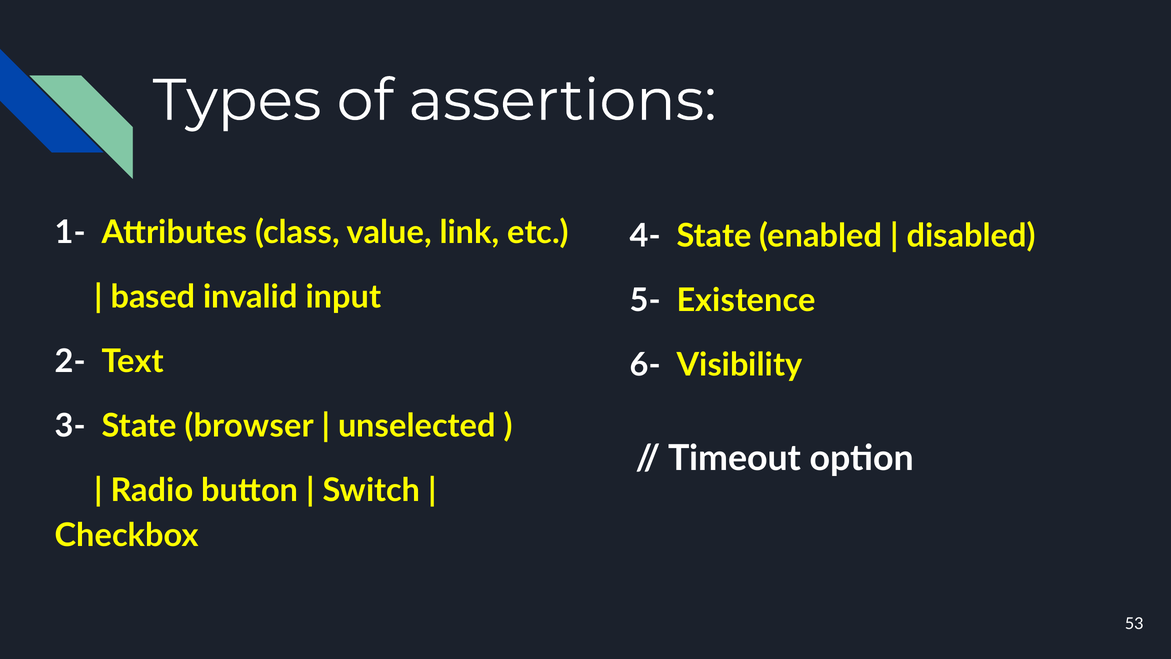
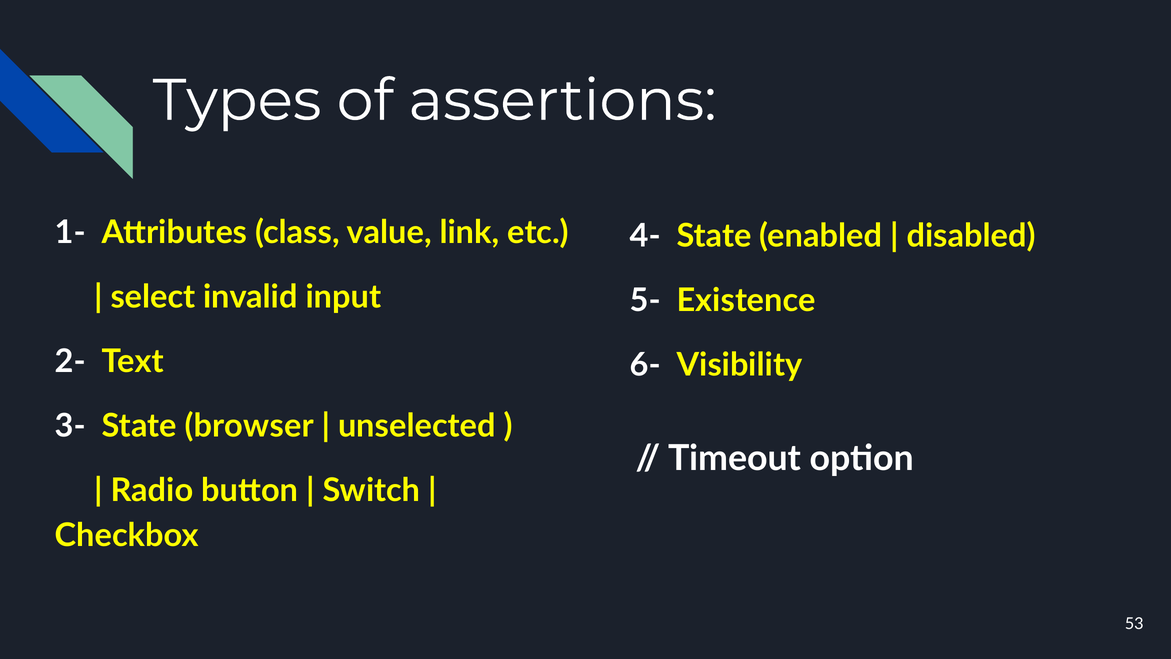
based: based -> select
